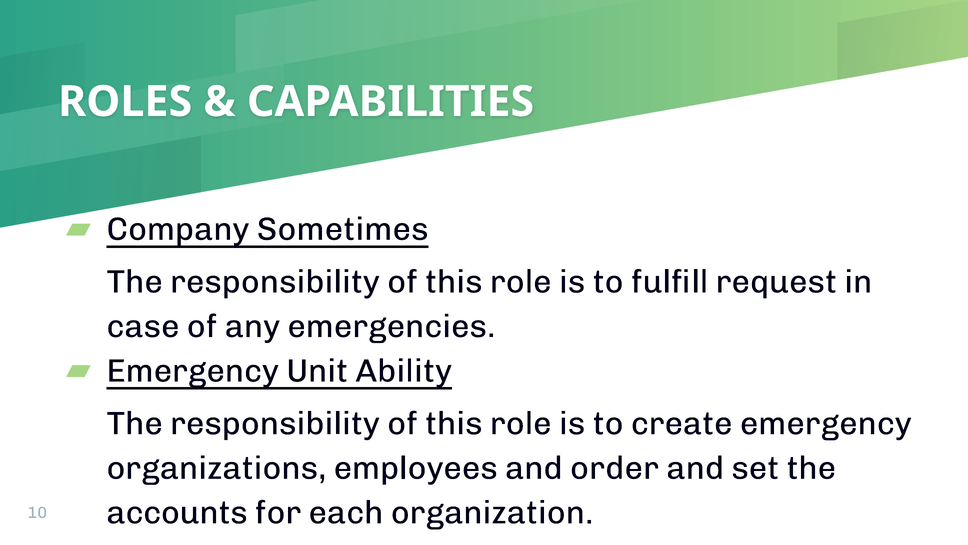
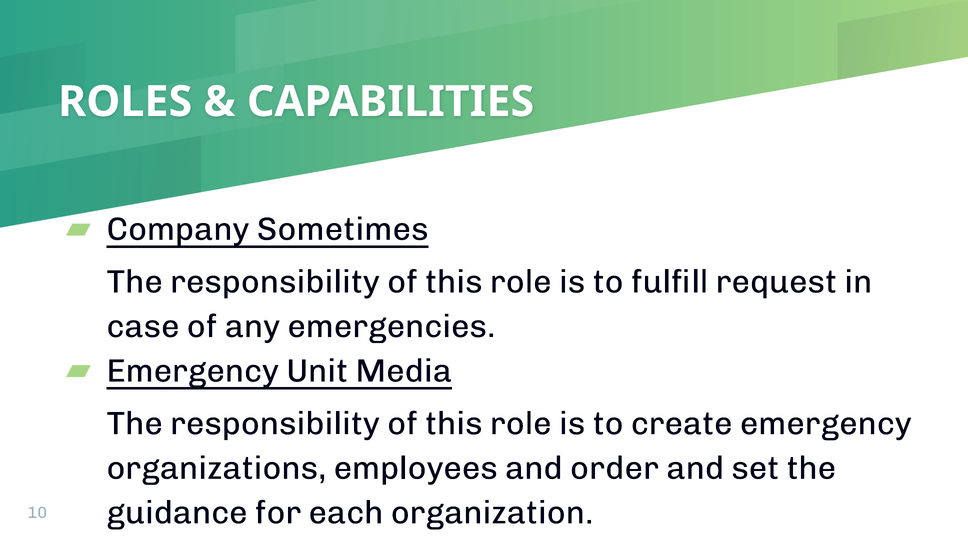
Ability: Ability -> Media
accounts: accounts -> guidance
